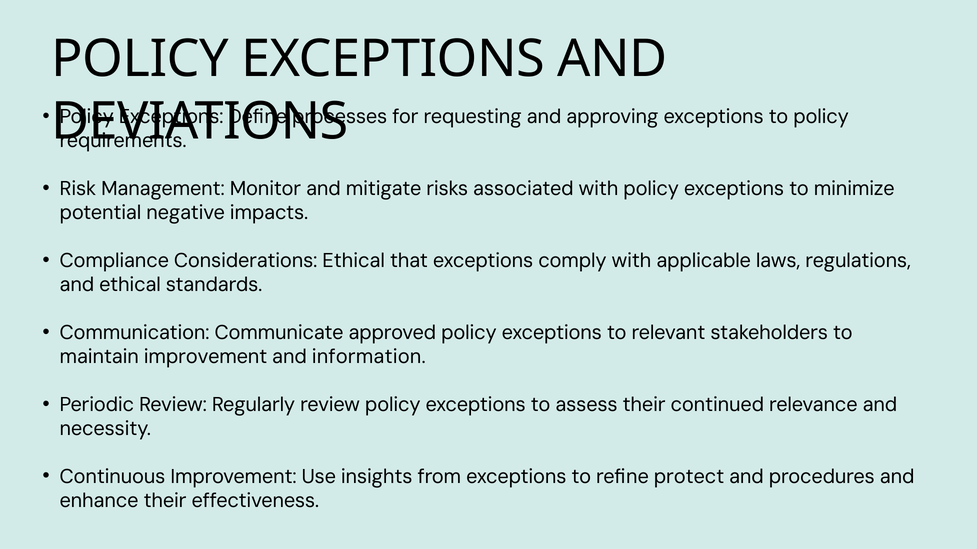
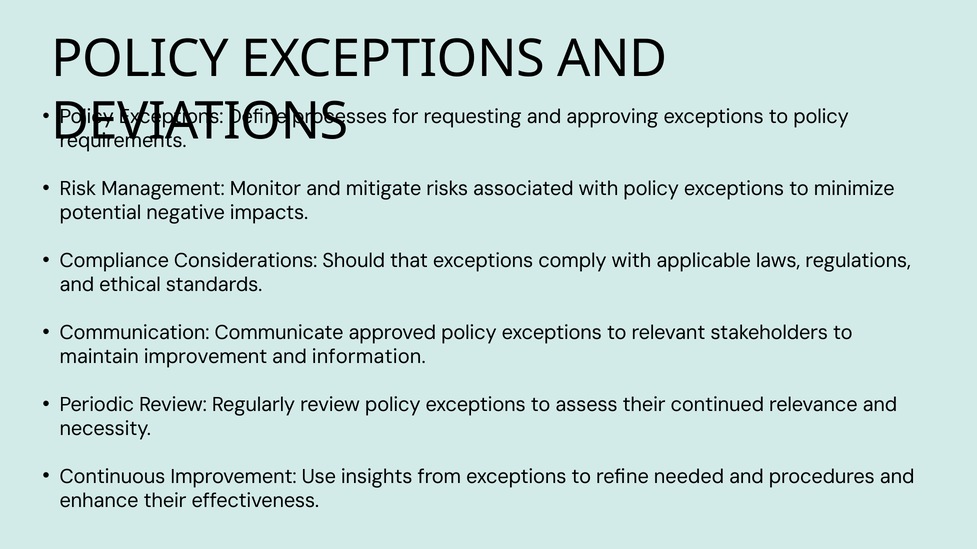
Considerations Ethical: Ethical -> Should
protect: protect -> needed
